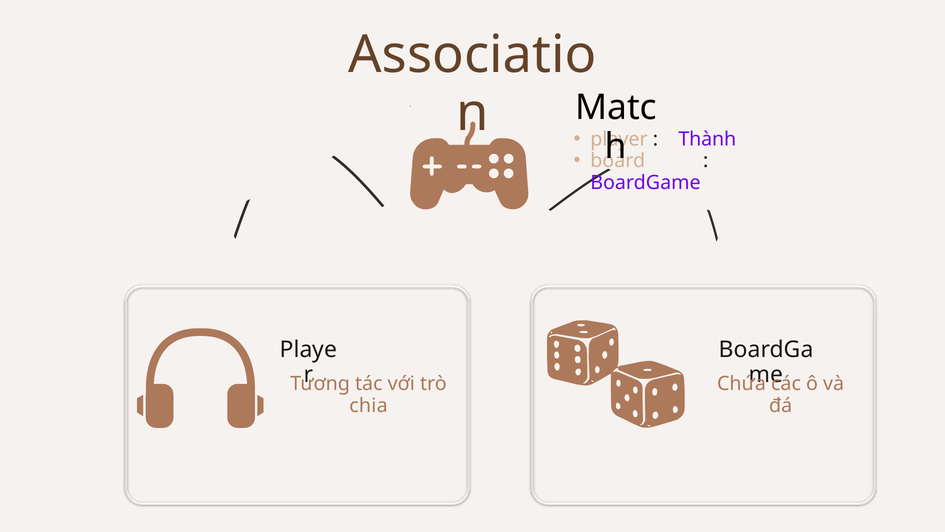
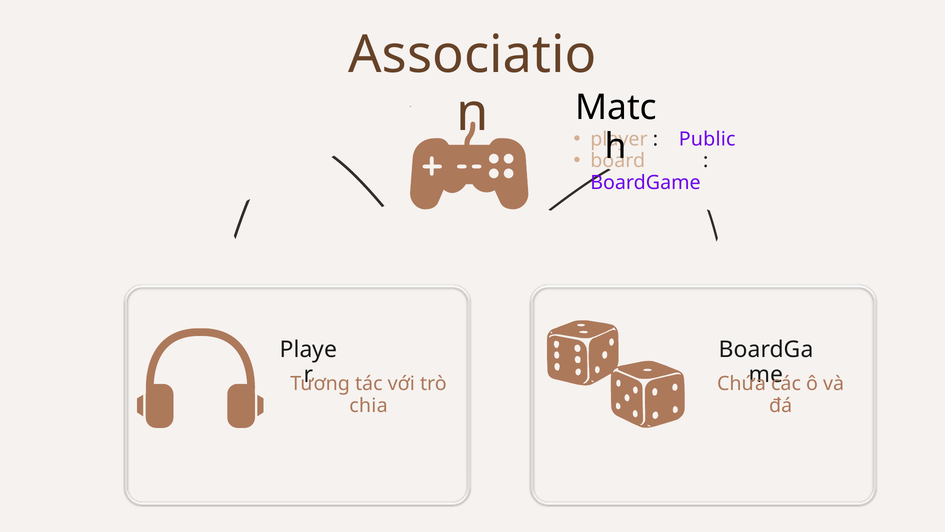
Thành: Thành -> Public
